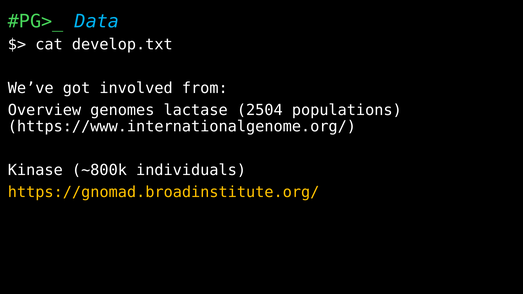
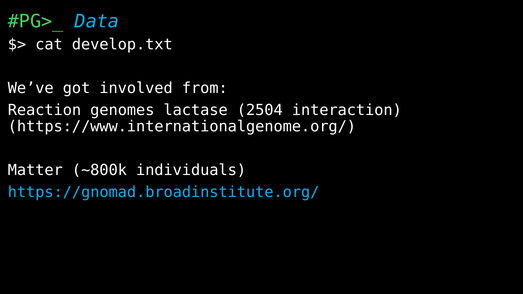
Overview: Overview -> Reaction
populations: populations -> interaction
Kinase: Kinase -> Matter
https://gnomad.broadinstitute.org/ colour: yellow -> light blue
